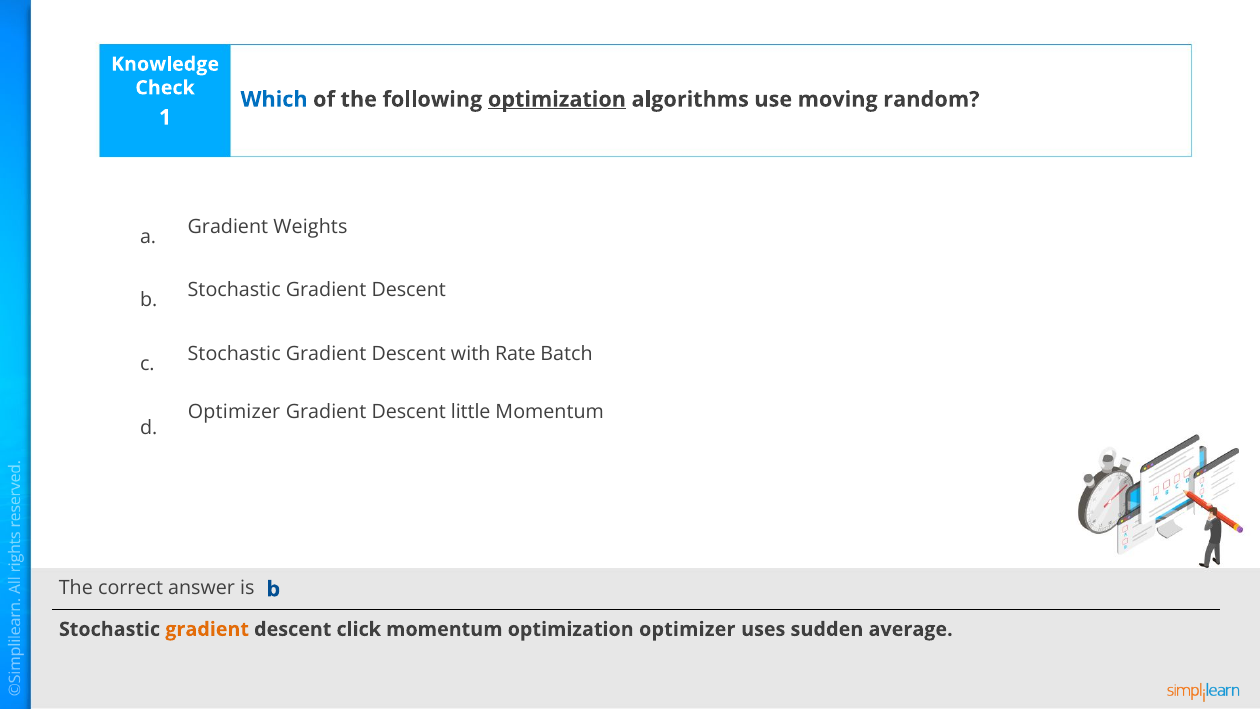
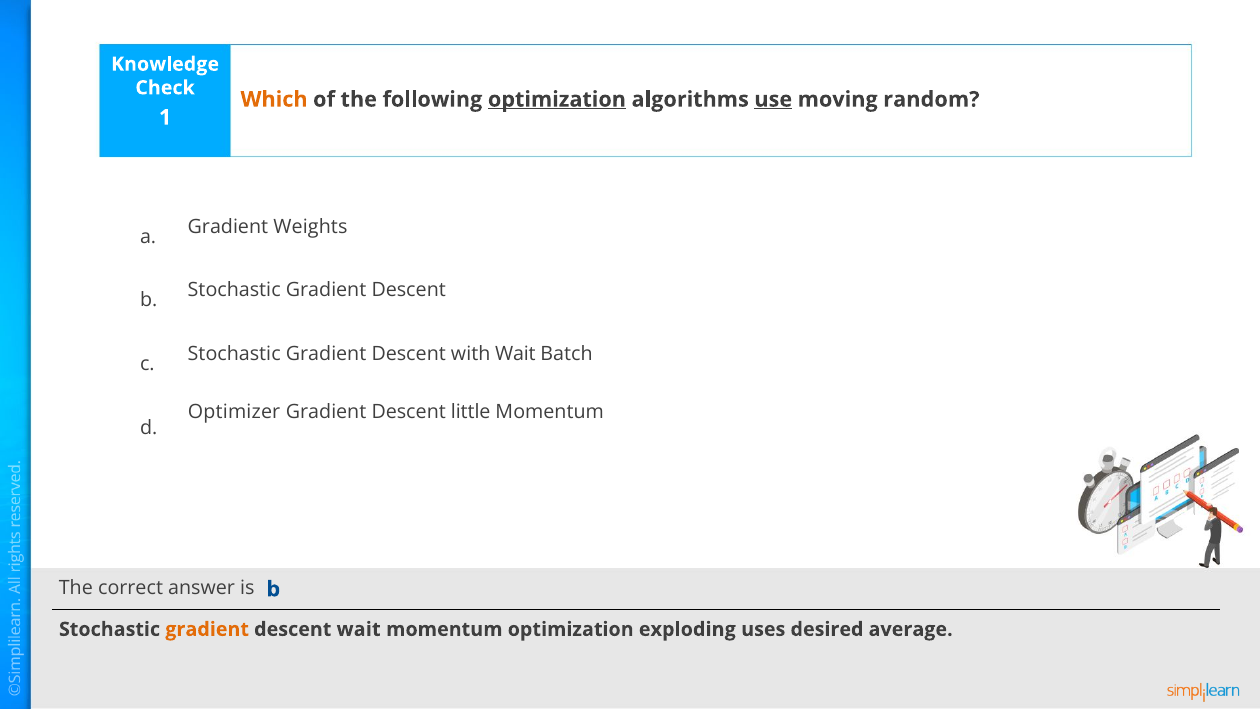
Which colour: blue -> orange
use underline: none -> present
with Rate: Rate -> Wait
descent click: click -> wait
optimization optimizer: optimizer -> exploding
sudden: sudden -> desired
